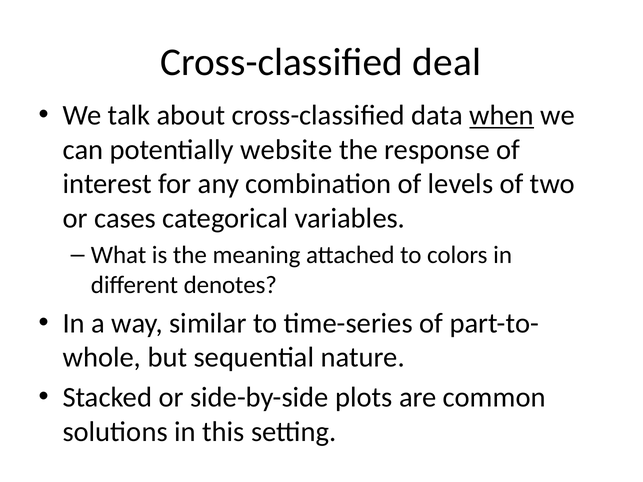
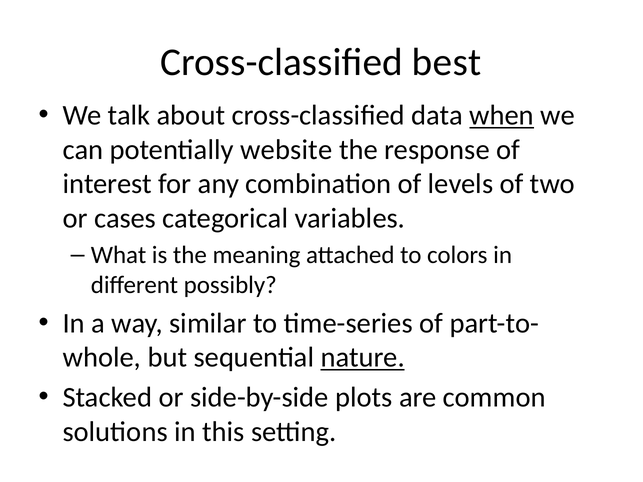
deal: deal -> best
denotes: denotes -> possibly
nature underline: none -> present
